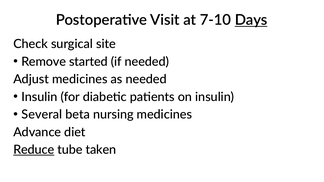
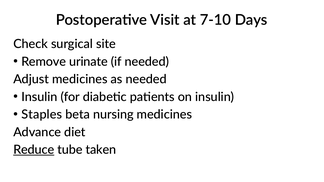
Days underline: present -> none
started: started -> urinate
Several: Several -> Staples
